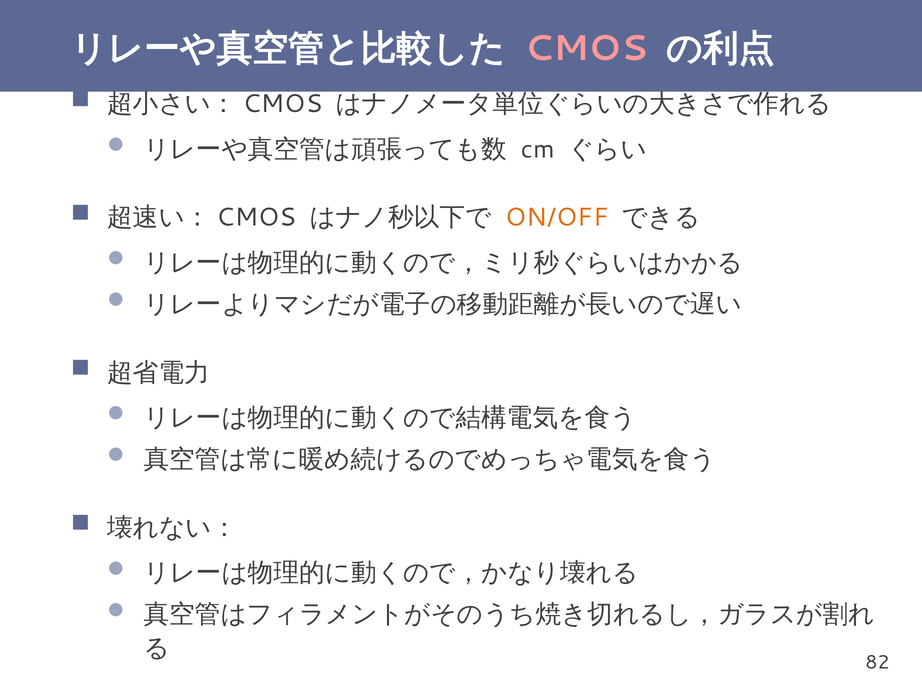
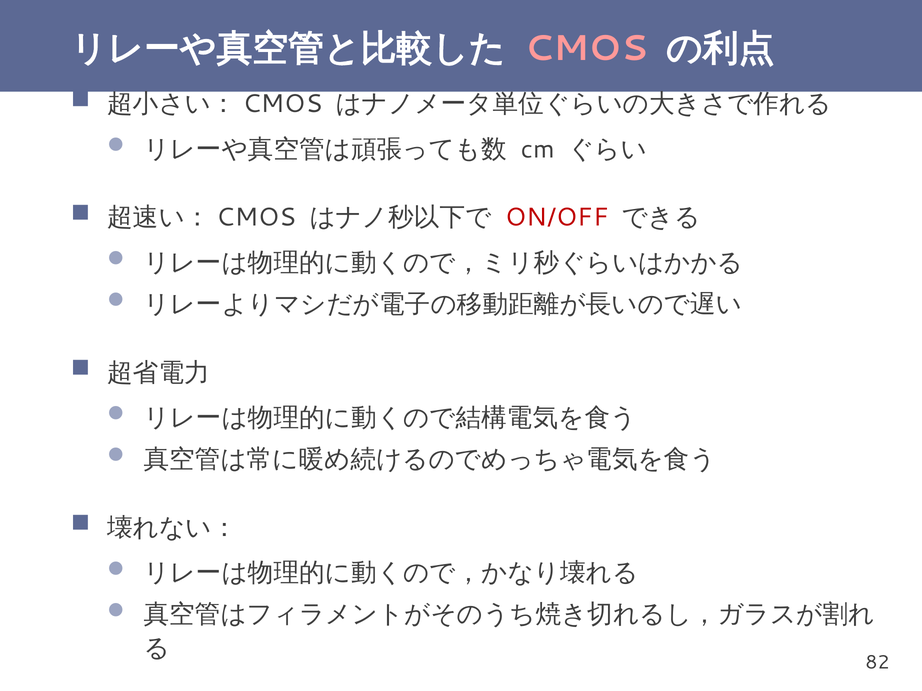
ON/OFF colour: orange -> red
